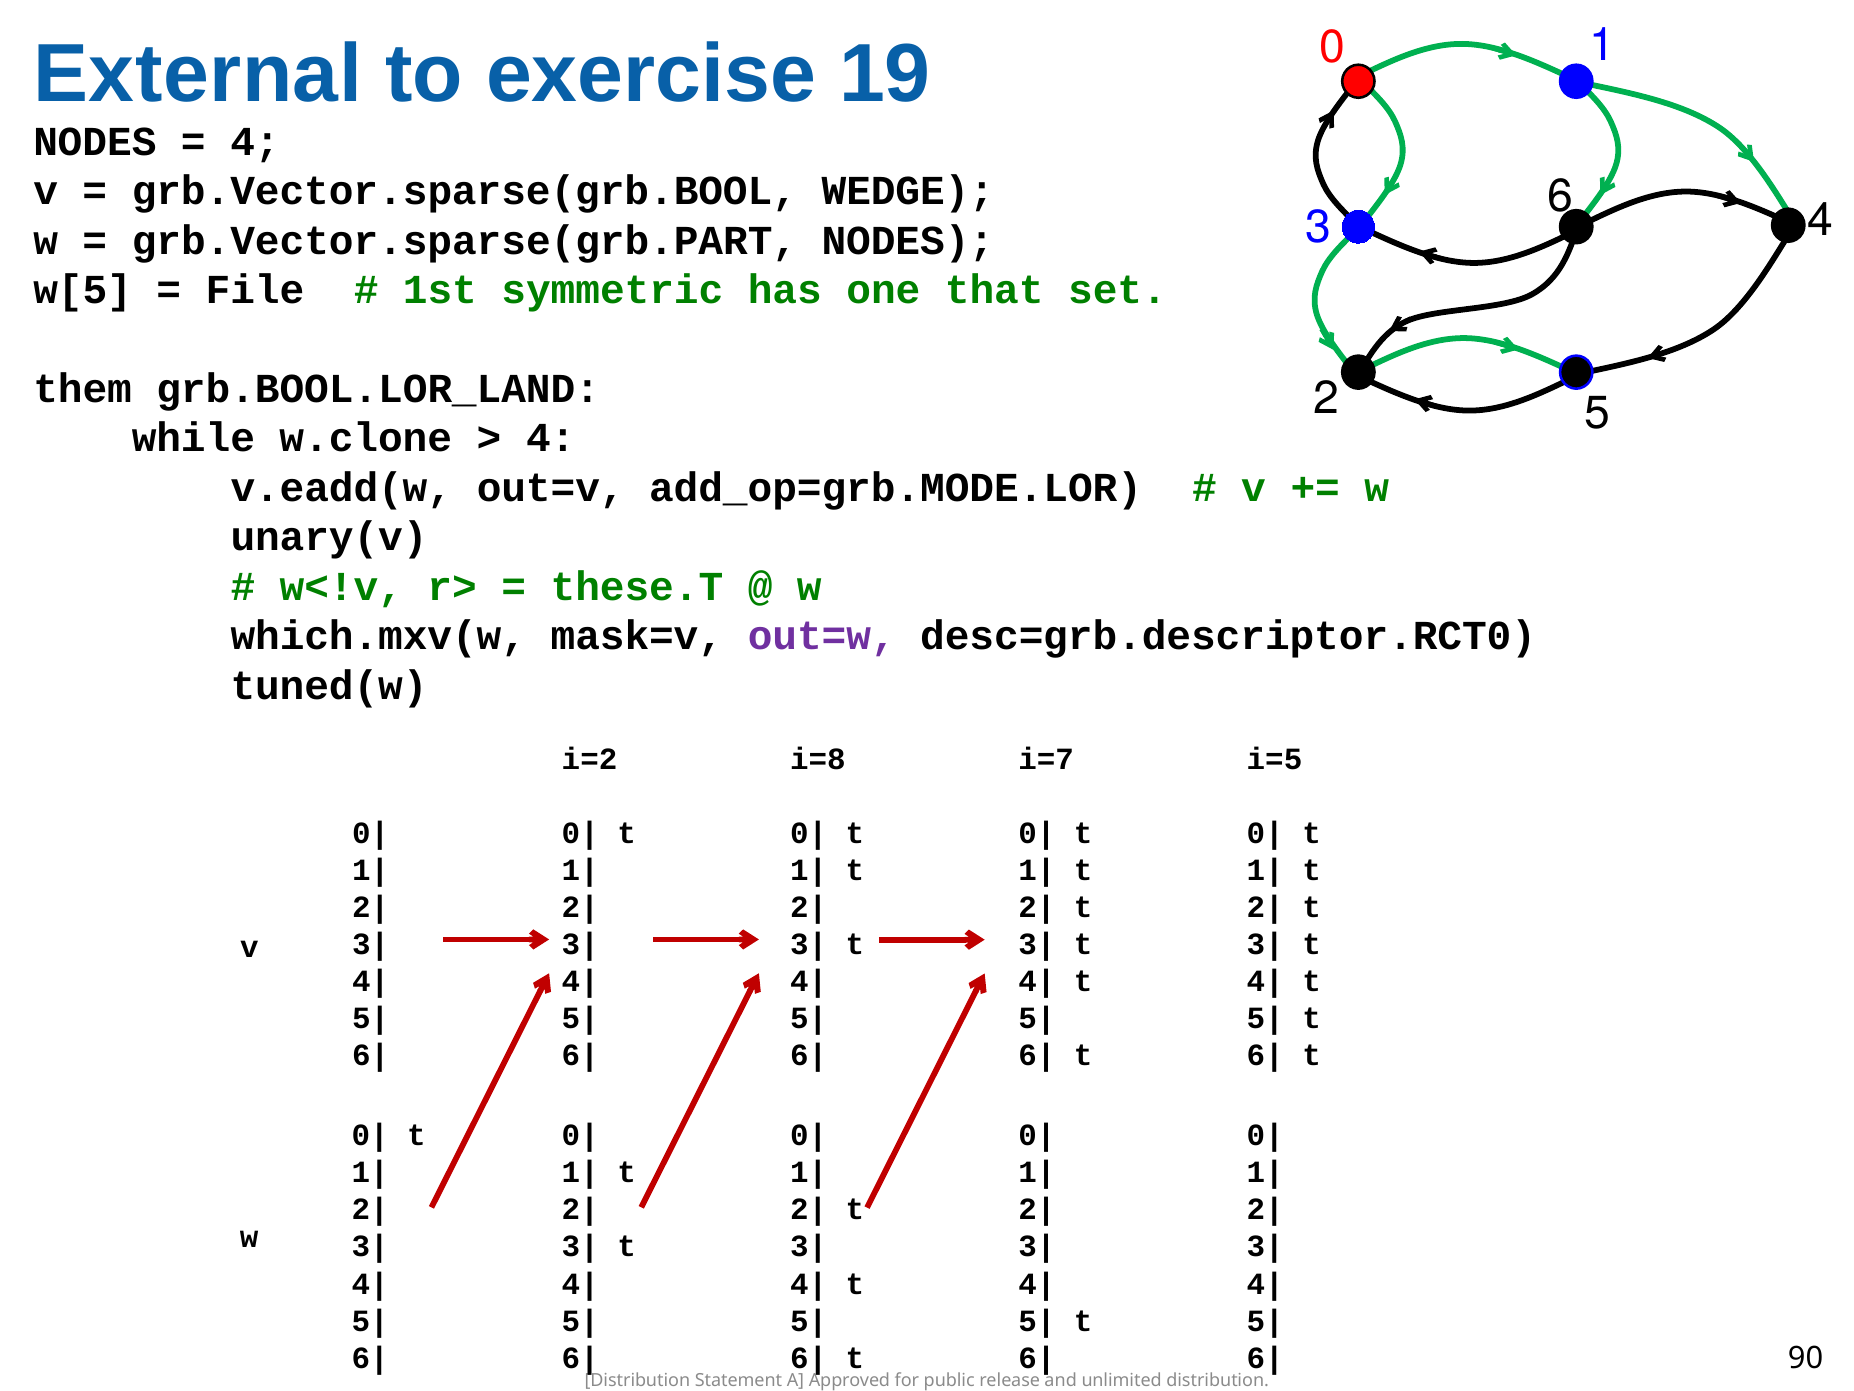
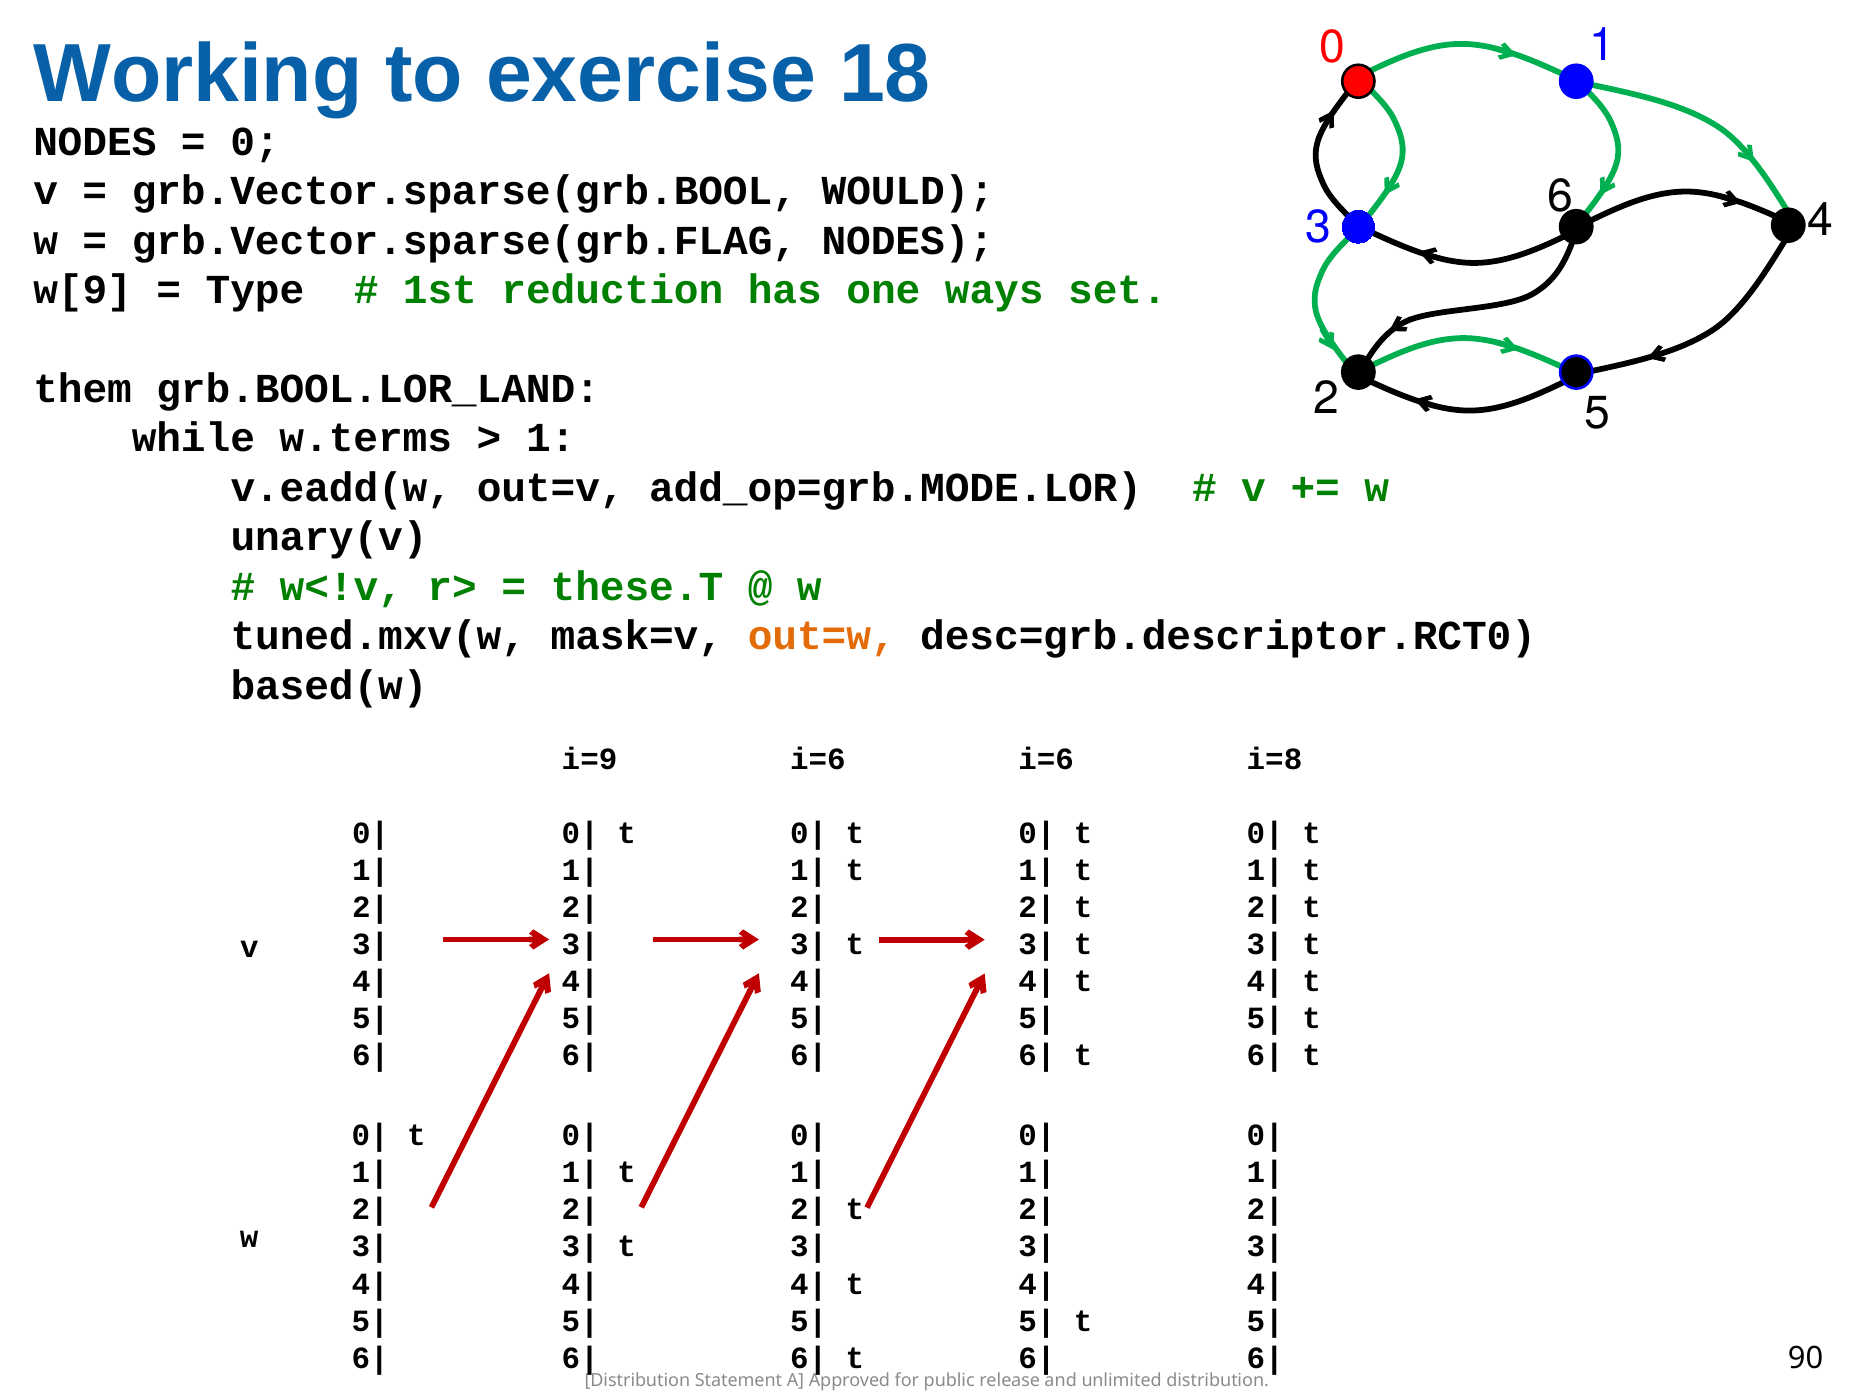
External: External -> Working
19: 19 -> 18
4 at (255, 142): 4 -> 0
WEDGE: WEDGE -> WOULD
grb.Vector.sparse(grb.PART: grb.Vector.sparse(grb.PART -> grb.Vector.sparse(grb.FLAG
w[5: w[5 -> w[9
File: File -> Type
symmetric: symmetric -> reduction
that: that -> ways
w.clone: w.clone -> w.terms
4 at (551, 438): 4 -> 1
which.mxv(w: which.mxv(w -> tuned.mxv(w
out=w colour: purple -> orange
tuned(w: tuned(w -> based(w
i=2: i=2 -> i=9
i=8 at (818, 759): i=8 -> i=6
i=7 at (1046, 759): i=7 -> i=6
i=5: i=5 -> i=8
